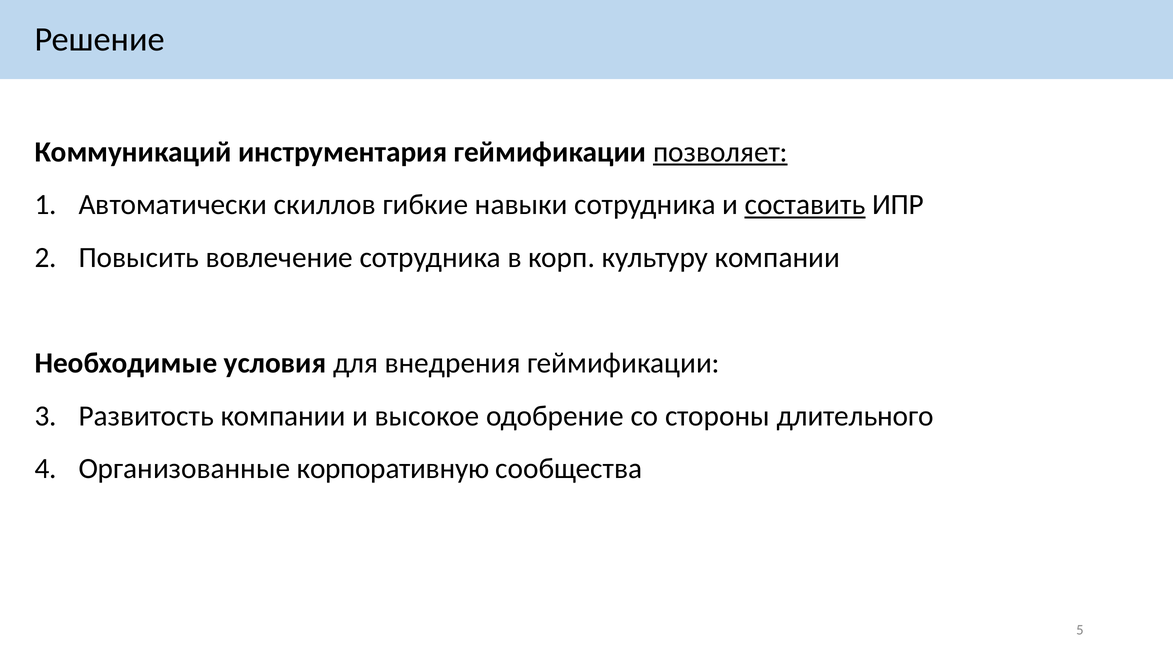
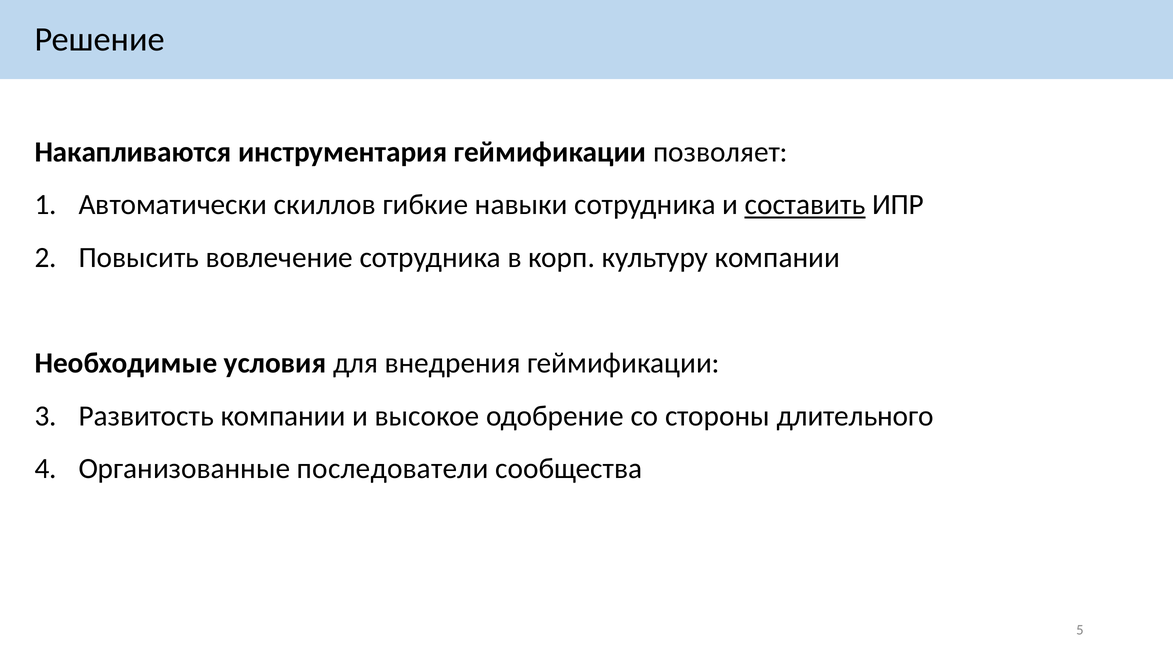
Коммуникаций: Коммуникаций -> Накапливаются
позволяет underline: present -> none
корпоративную: корпоративную -> последователи
